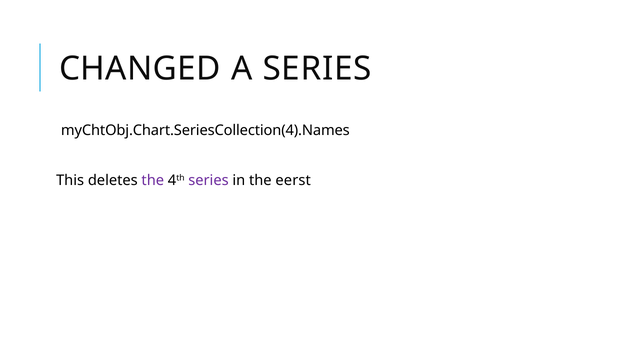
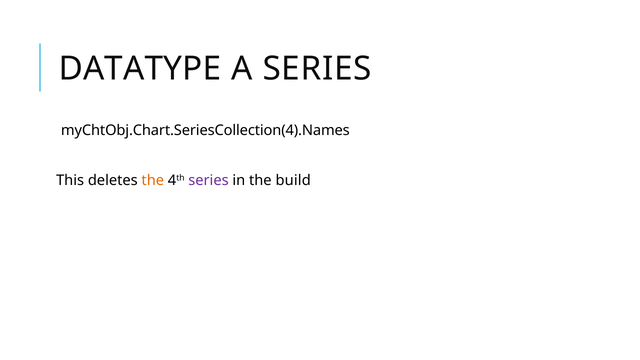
CHANGED: CHANGED -> DATATYPE
the at (153, 181) colour: purple -> orange
eerst: eerst -> build
